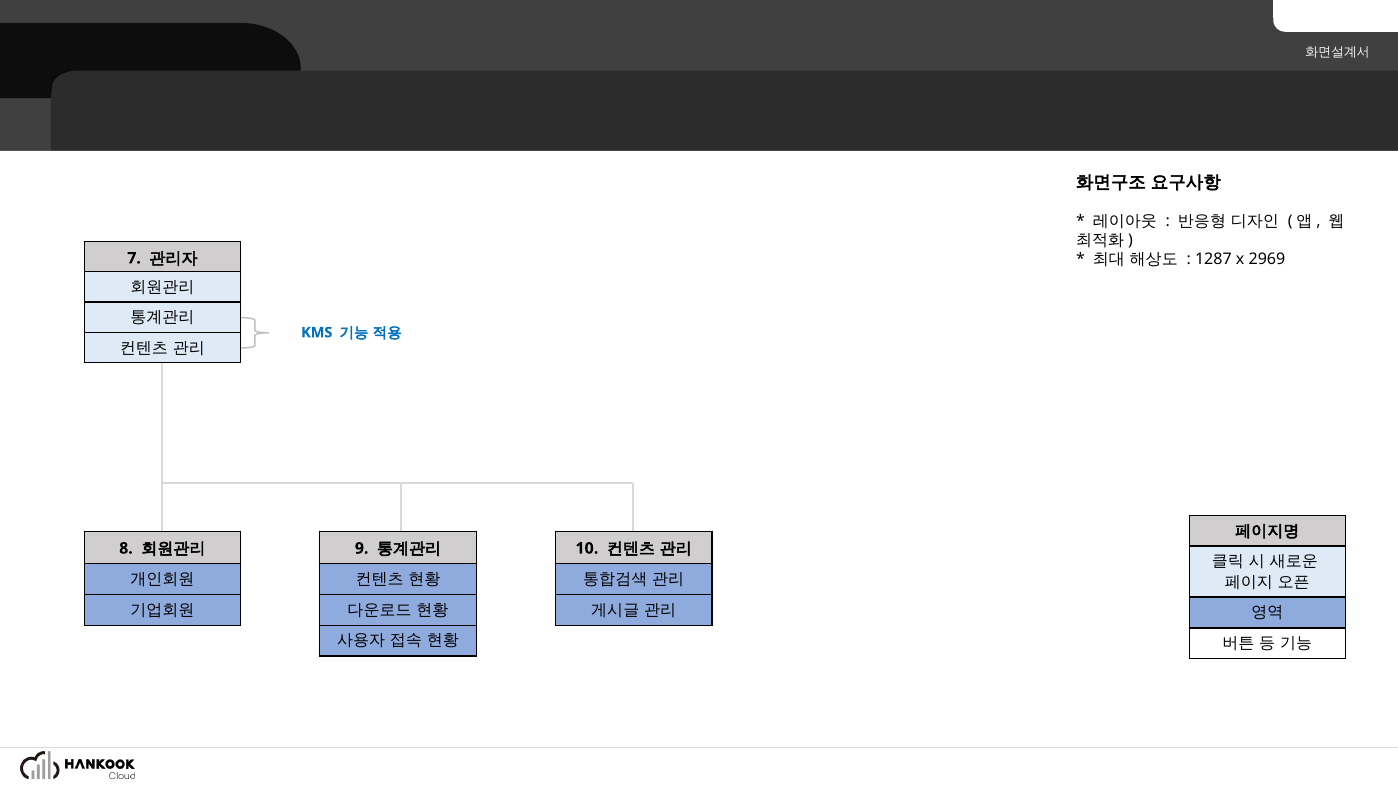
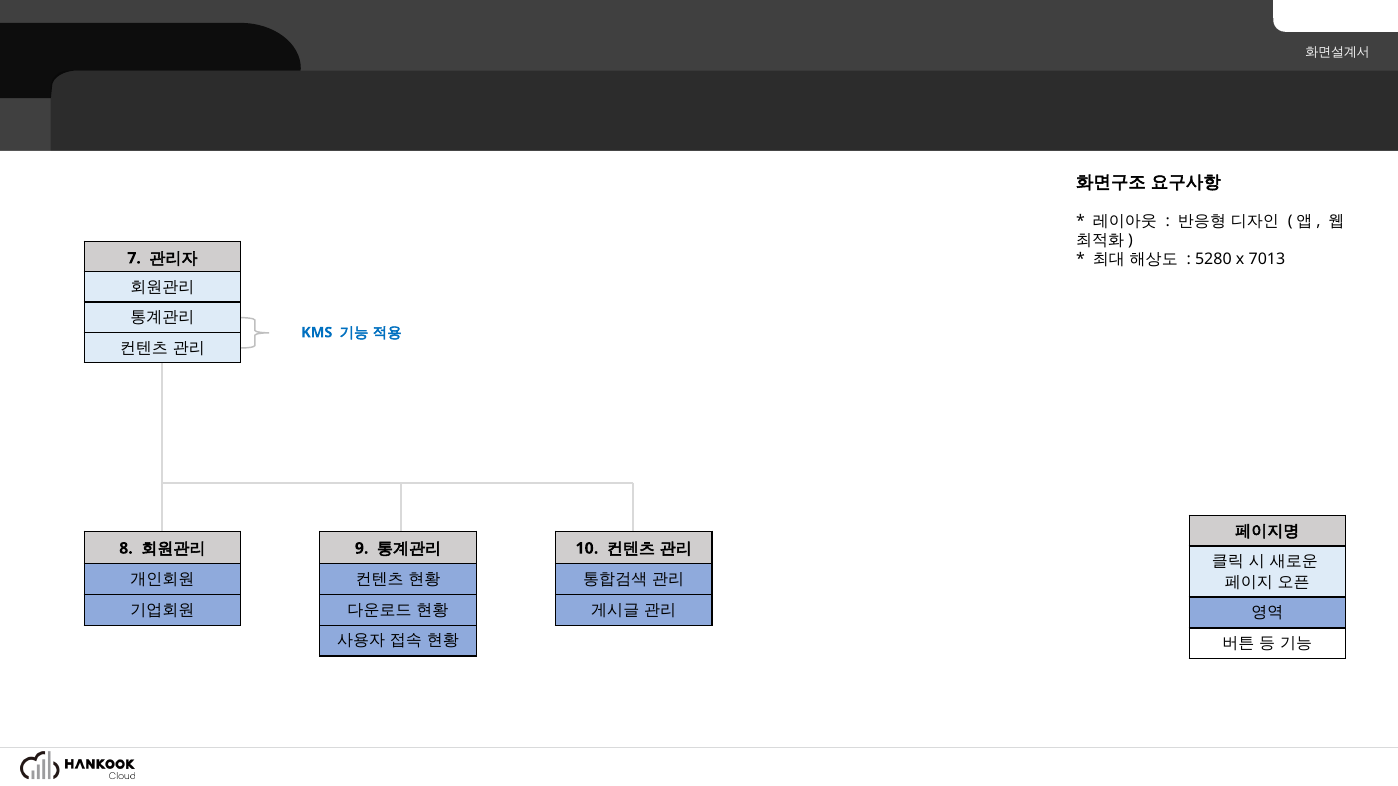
1287: 1287 -> 5280
2969: 2969 -> 7013
